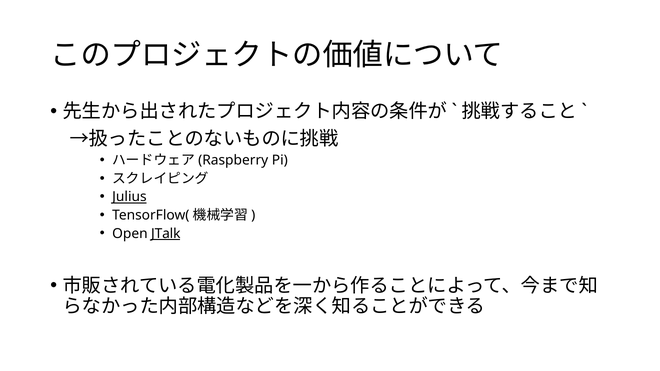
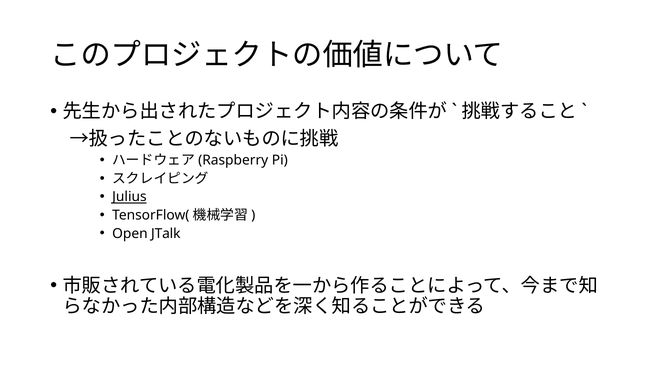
JTalk underline: present -> none
